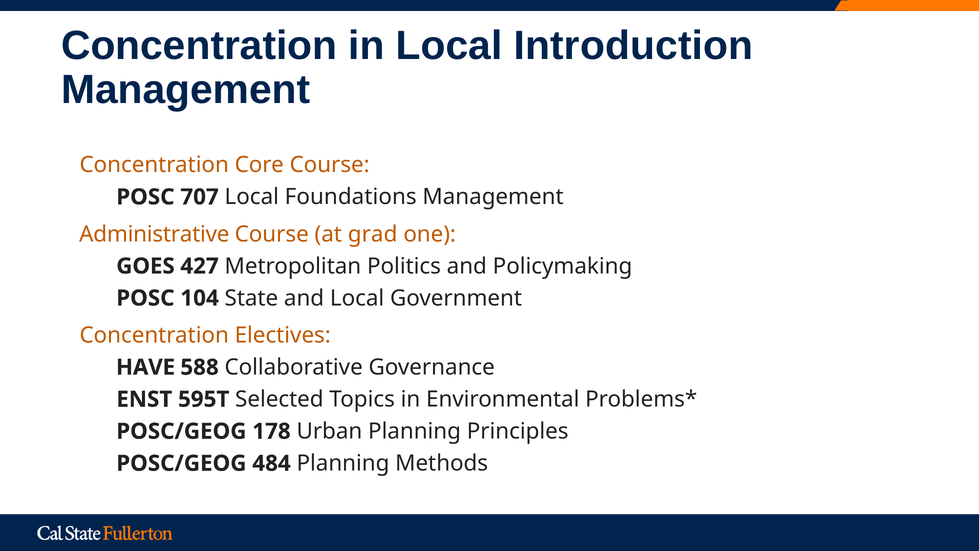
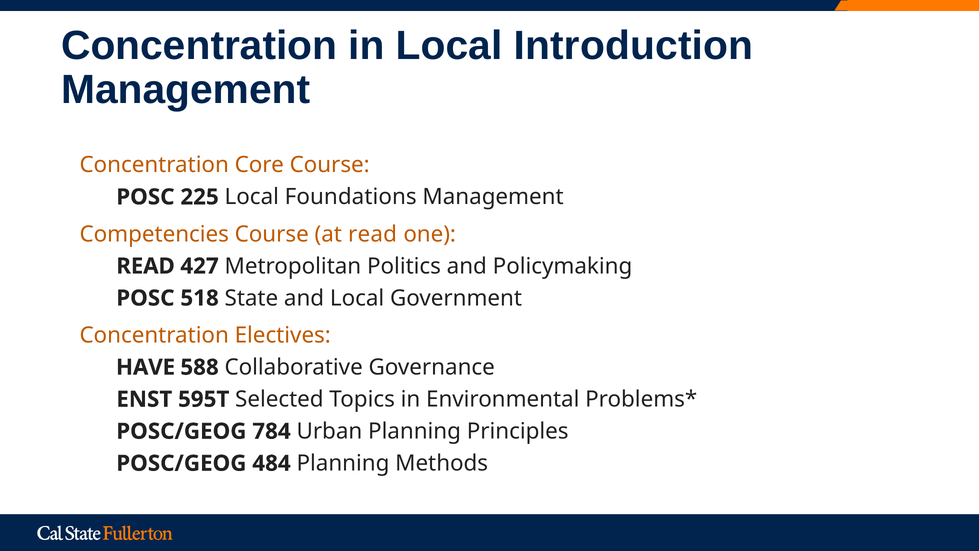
707: 707 -> 225
Administrative: Administrative -> Competencies
at grad: grad -> read
GOES at (145, 266): GOES -> READ
104: 104 -> 518
178: 178 -> 784
